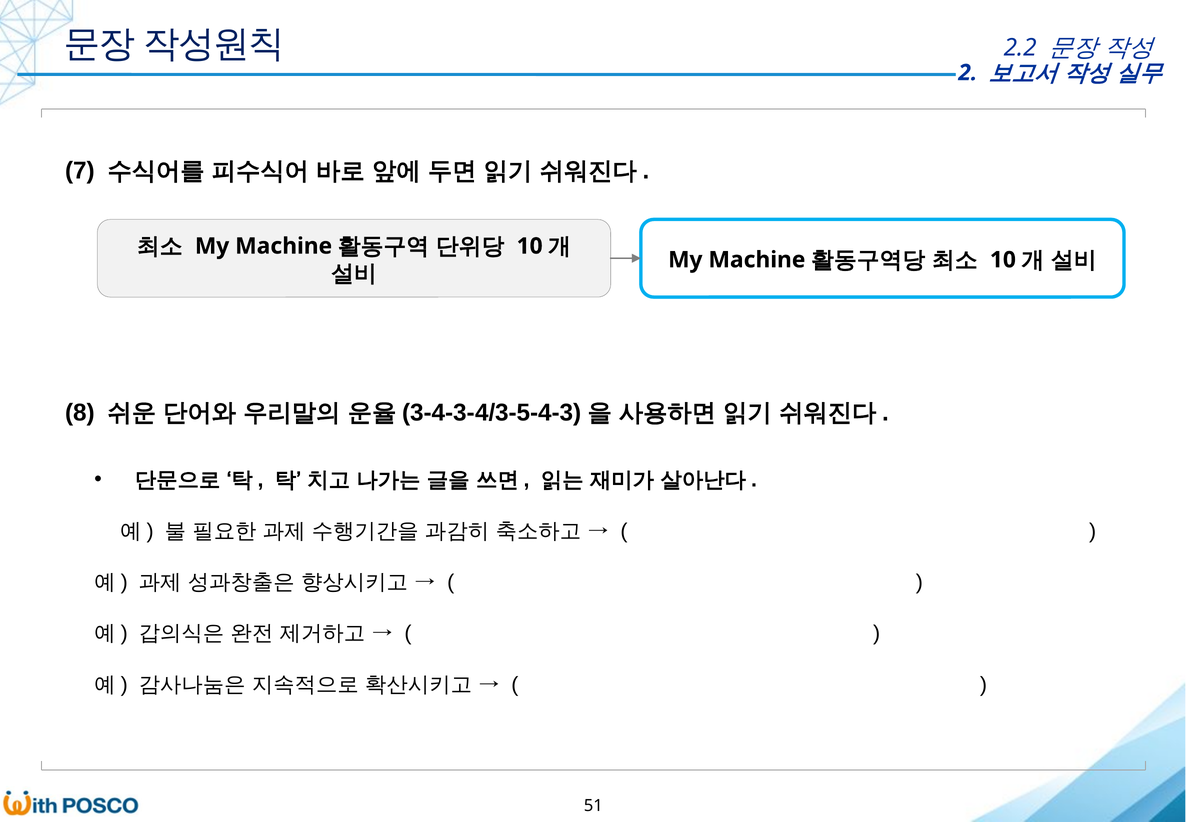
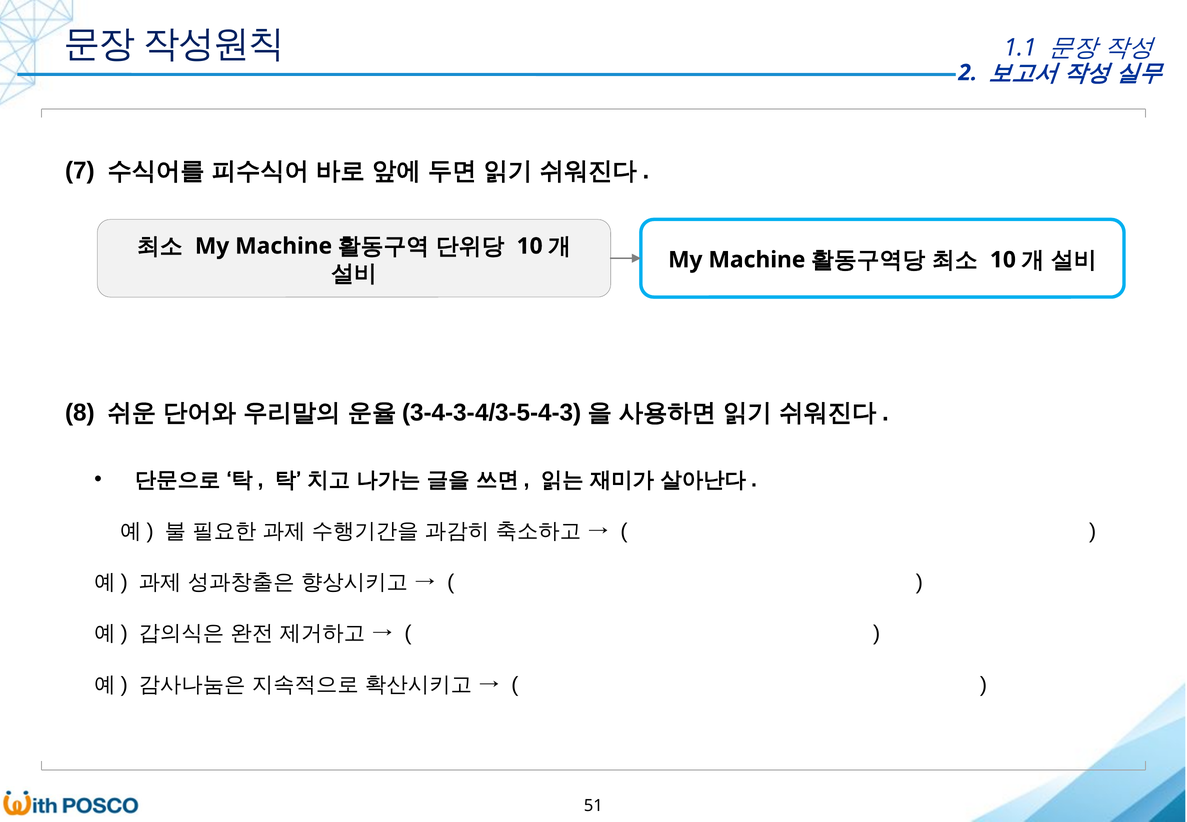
2.2: 2.2 -> 1.1
